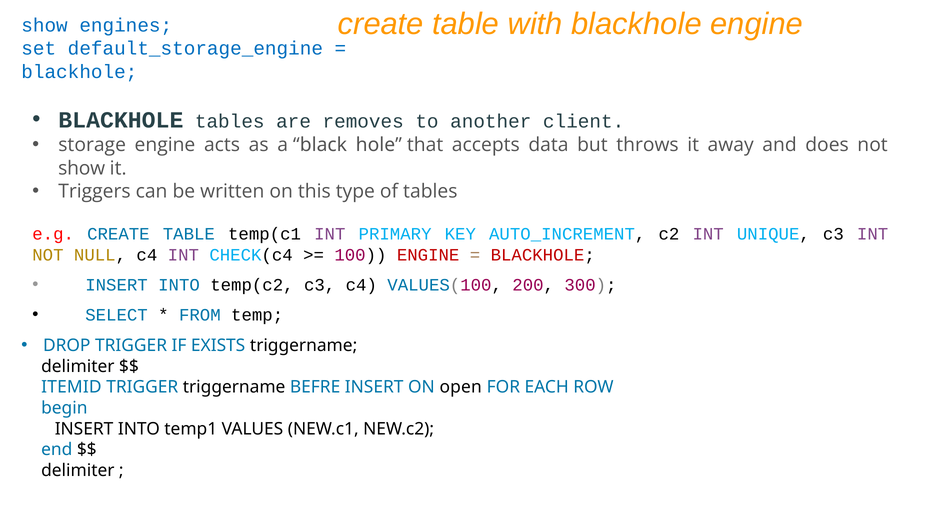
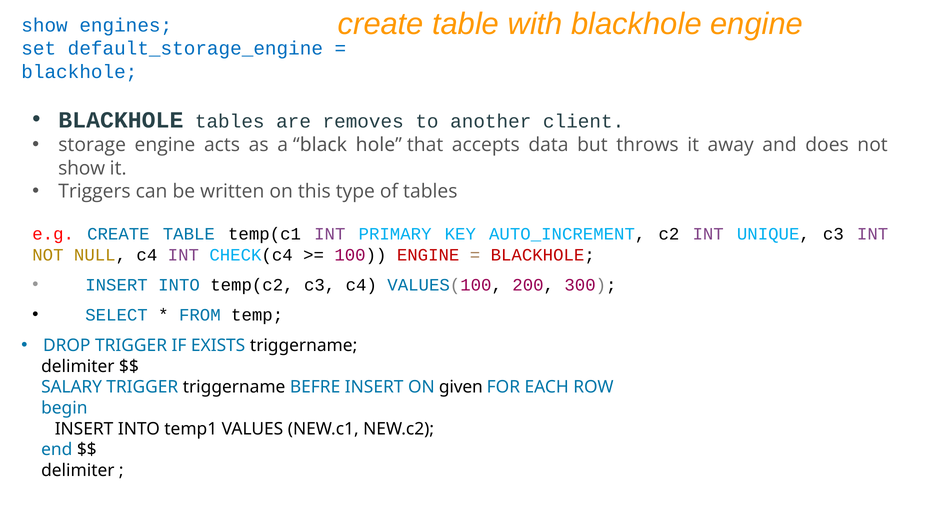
ITEMID: ITEMID -> SALARY
open: open -> given
